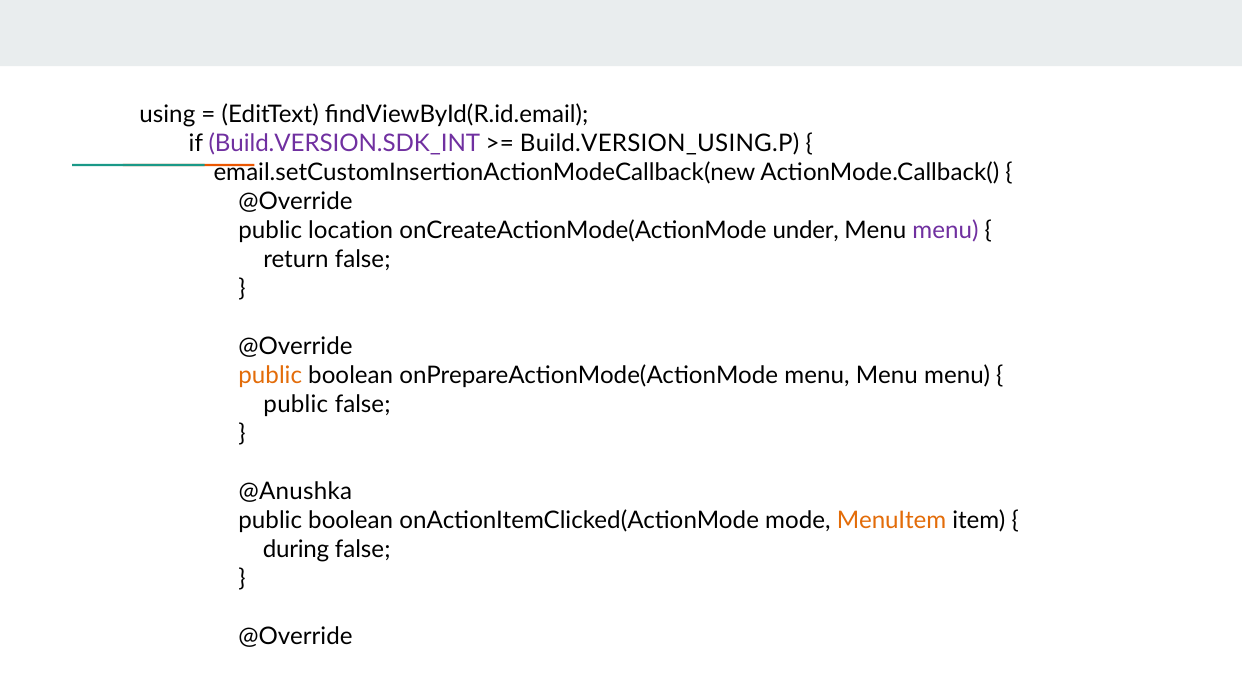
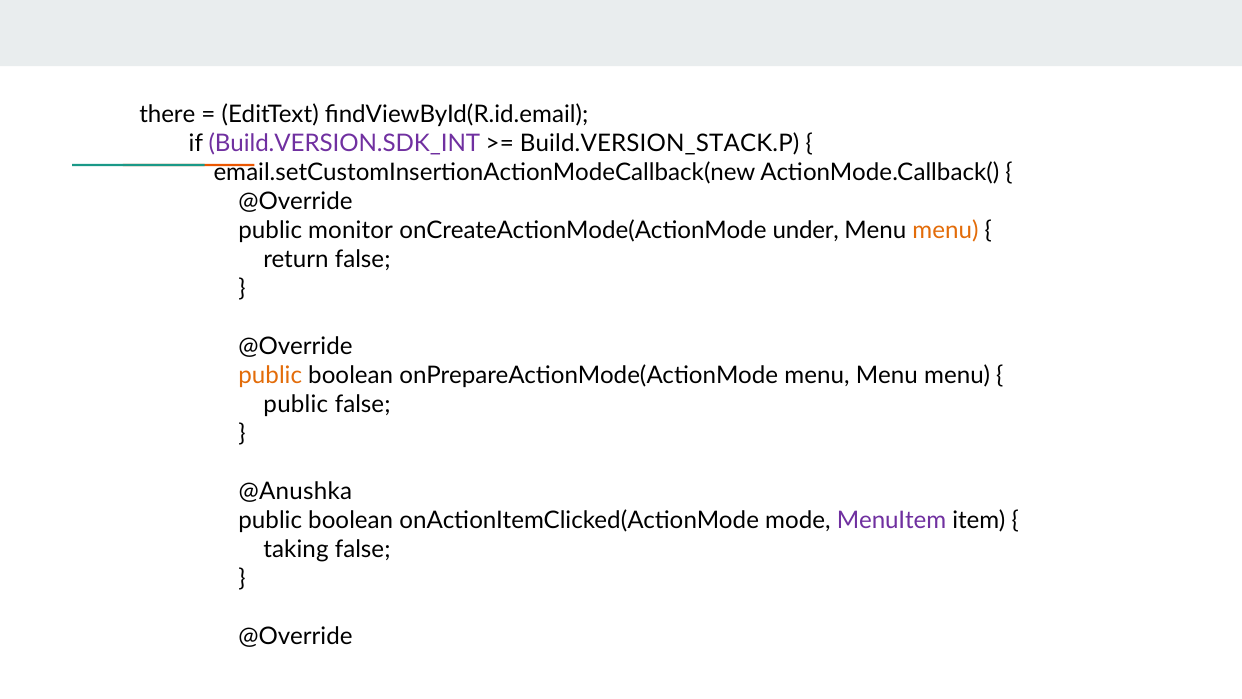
using: using -> there
Build.VERSION_USING.P: Build.VERSION_USING.P -> Build.VERSION_STACK.P
location: location -> monitor
menu at (945, 230) colour: purple -> orange
MenuItem colour: orange -> purple
during: during -> taking
